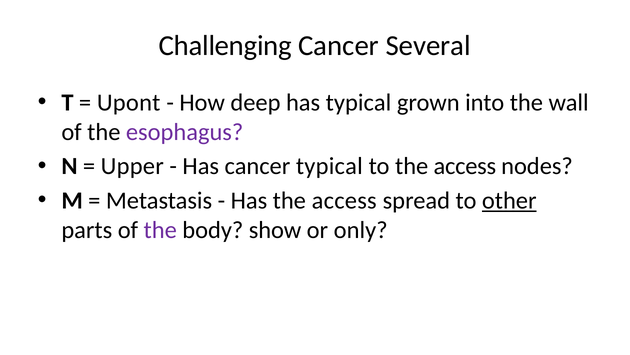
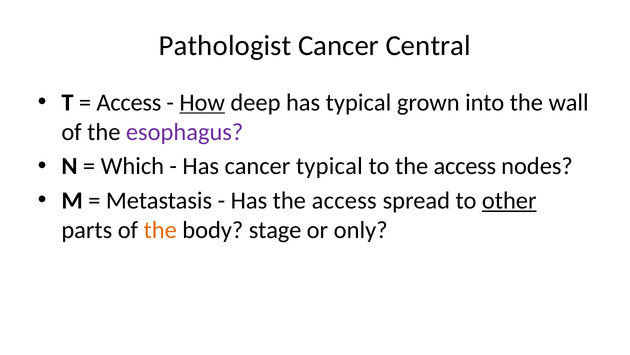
Challenging: Challenging -> Pathologist
Several: Several -> Central
Upont at (129, 102): Upont -> Access
How underline: none -> present
Upper: Upper -> Which
the at (160, 230) colour: purple -> orange
show: show -> stage
